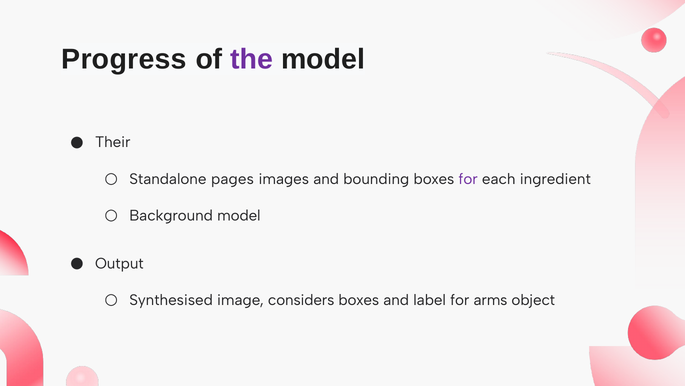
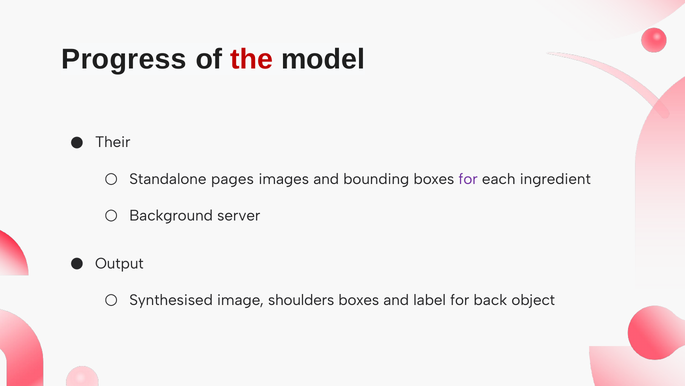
the colour: purple -> red
Background model: model -> server
considers: considers -> shoulders
arms: arms -> back
